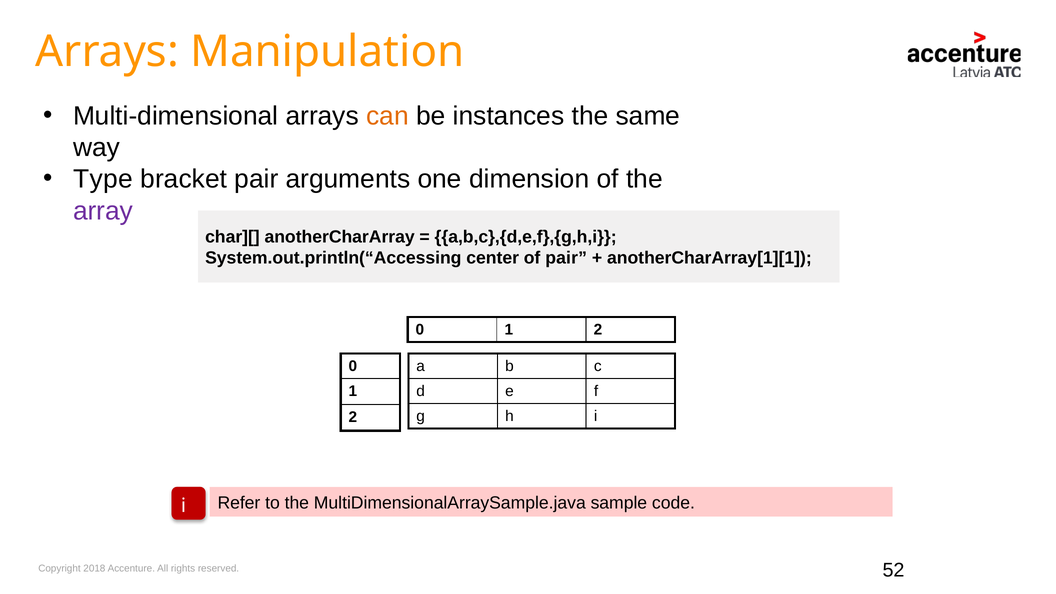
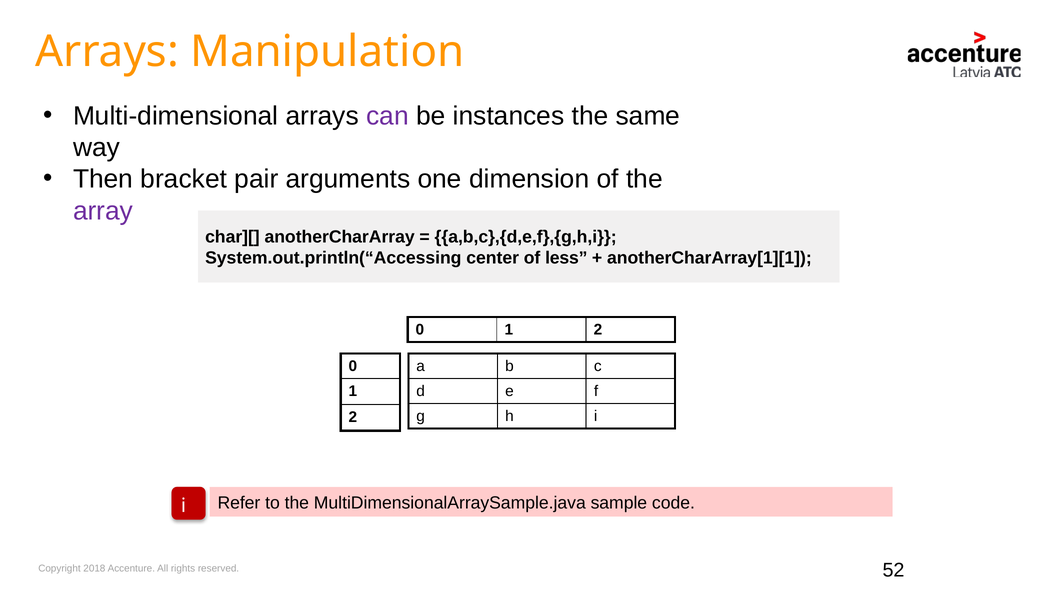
can colour: orange -> purple
Type: Type -> Then
of pair: pair -> less
